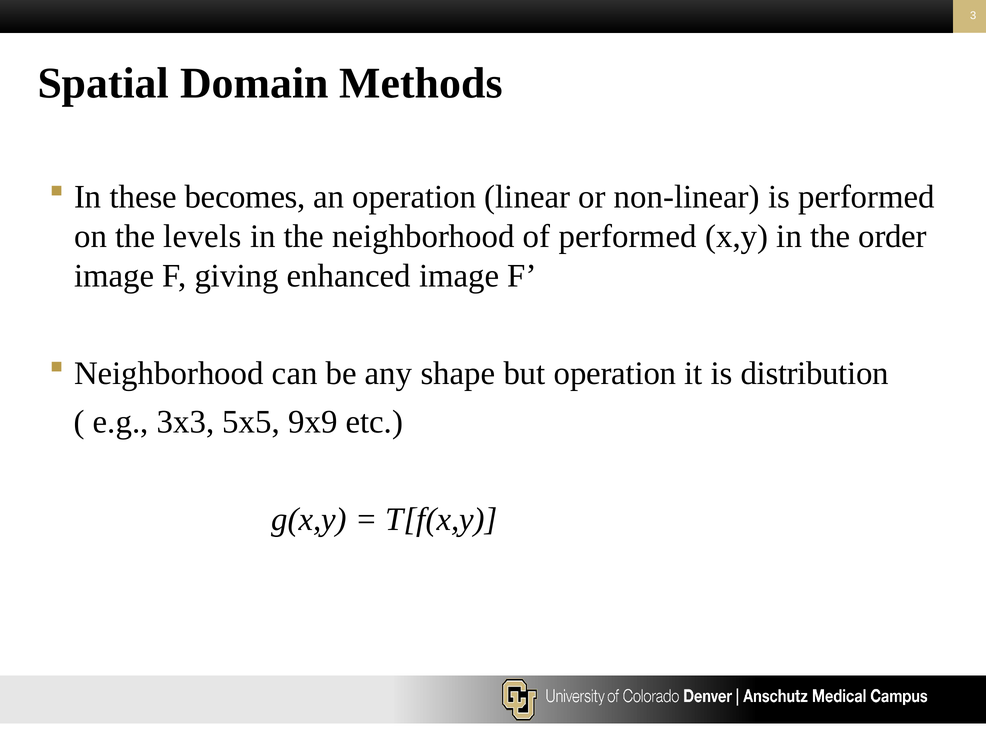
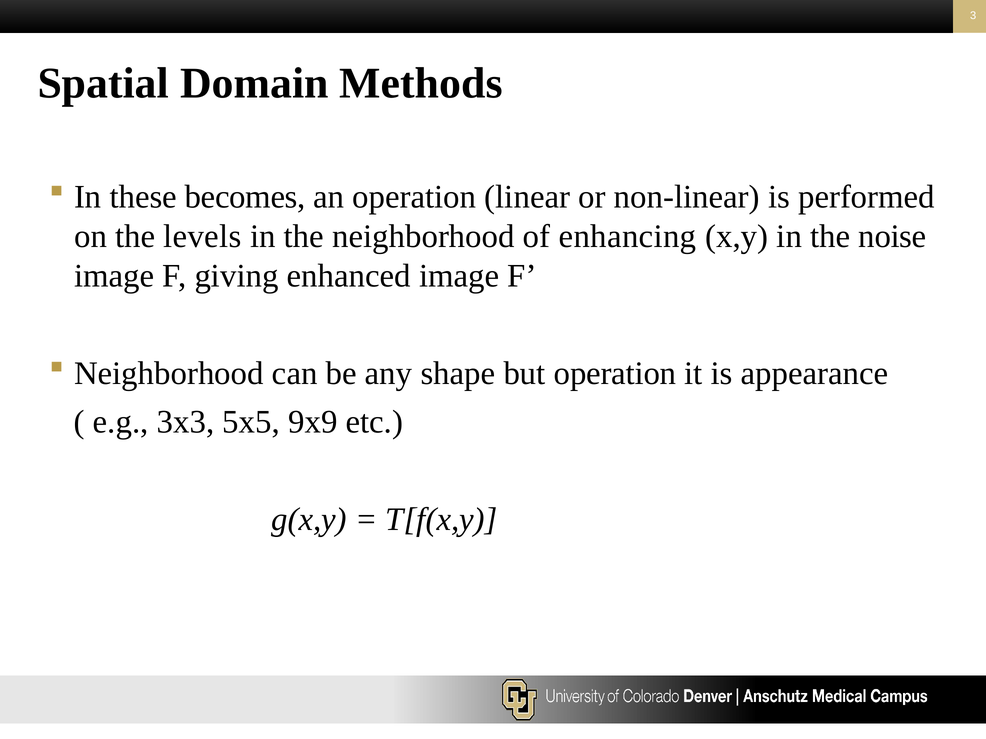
of performed: performed -> enhancing
order: order -> noise
distribution: distribution -> appearance
